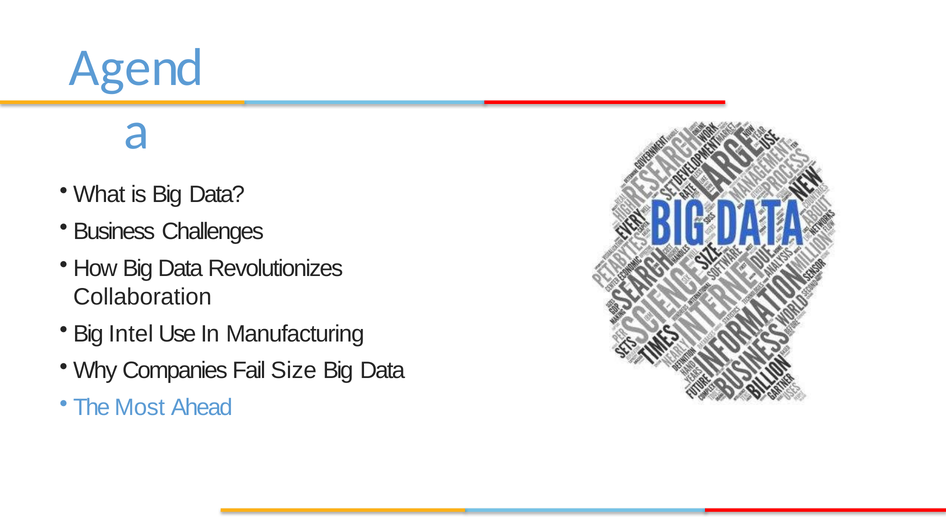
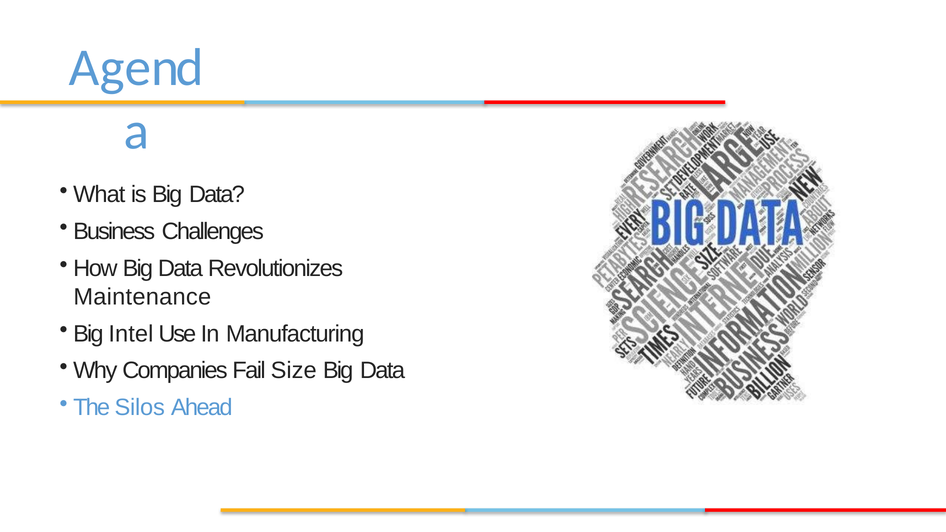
Collaboration: Collaboration -> Maintenance
Most: Most -> Silos
